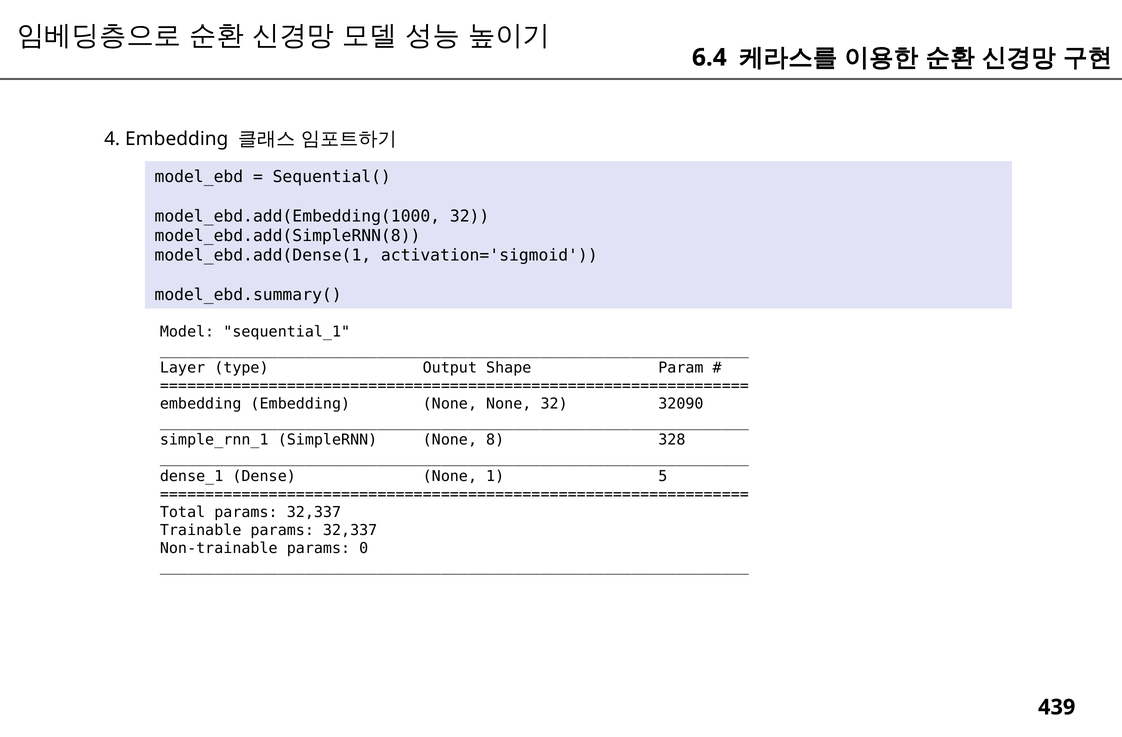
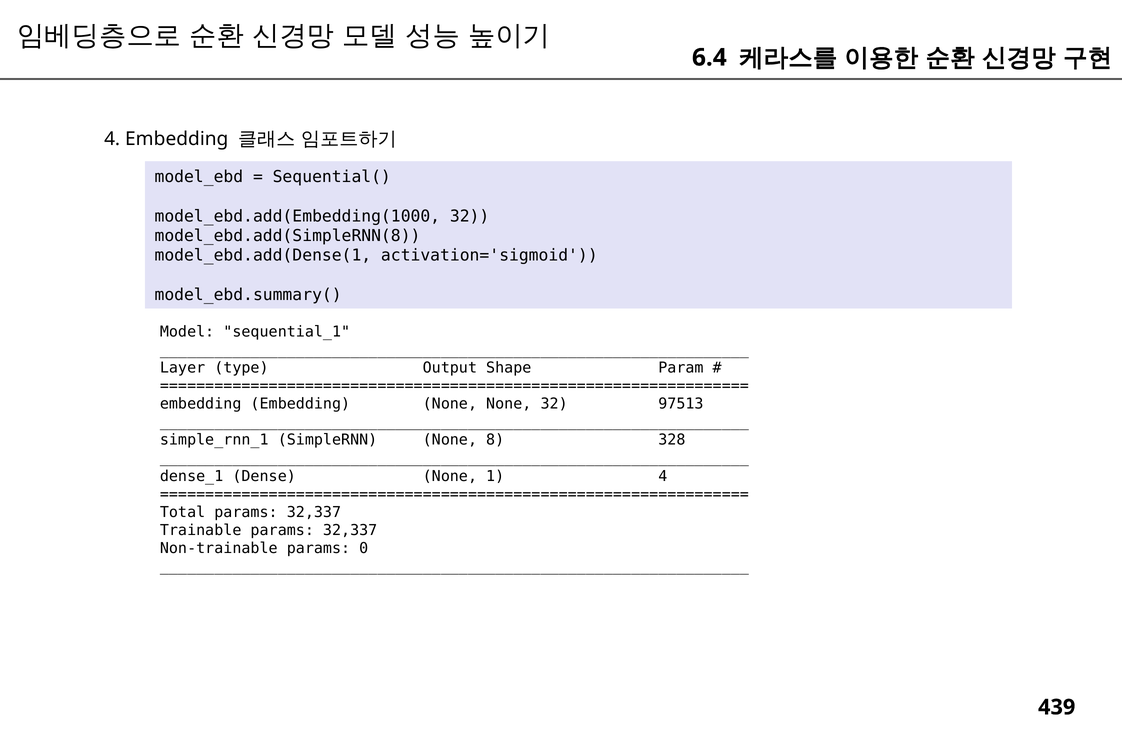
32090: 32090 -> 97513
1 5: 5 -> 4
